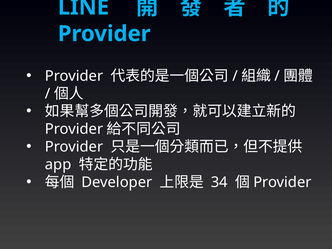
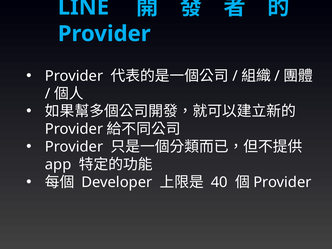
34: 34 -> 40
